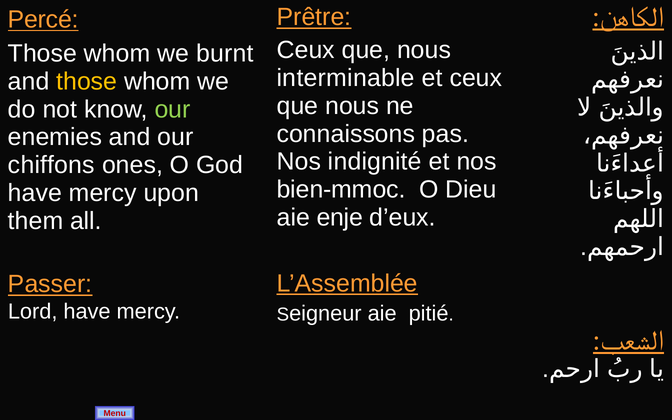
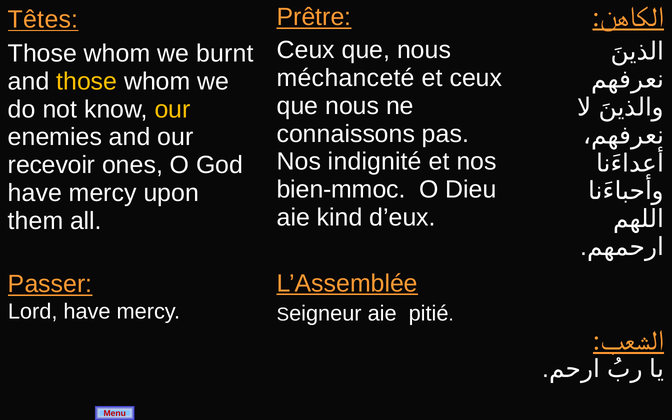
Percé: Percé -> Têtes
interminable: interminable -> méchanceté
our at (173, 109) colour: light green -> yellow
chiffons: chiffons -> recevoir
enje: enje -> kind
